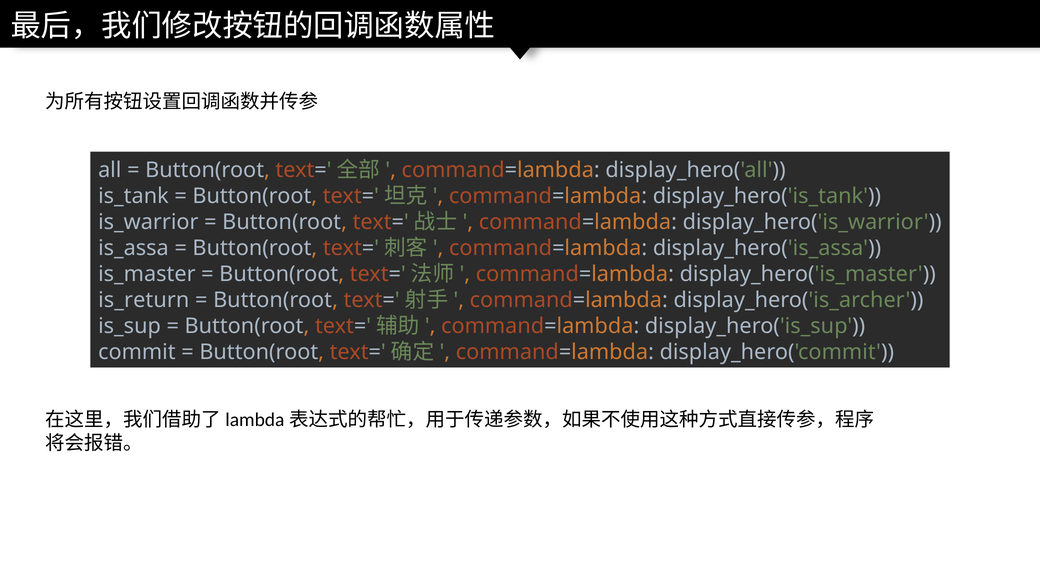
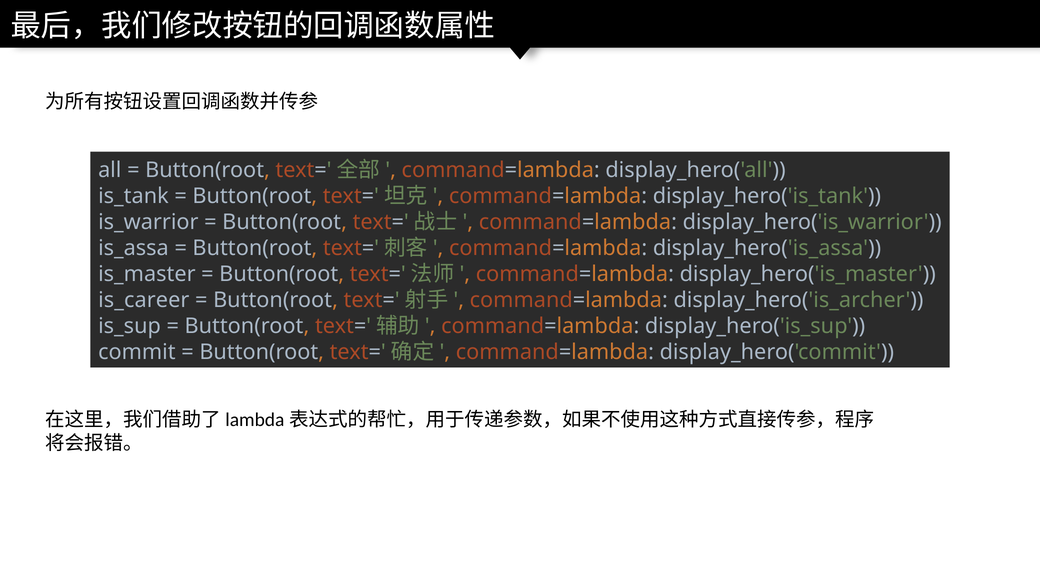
is_return: is_return -> is_career
